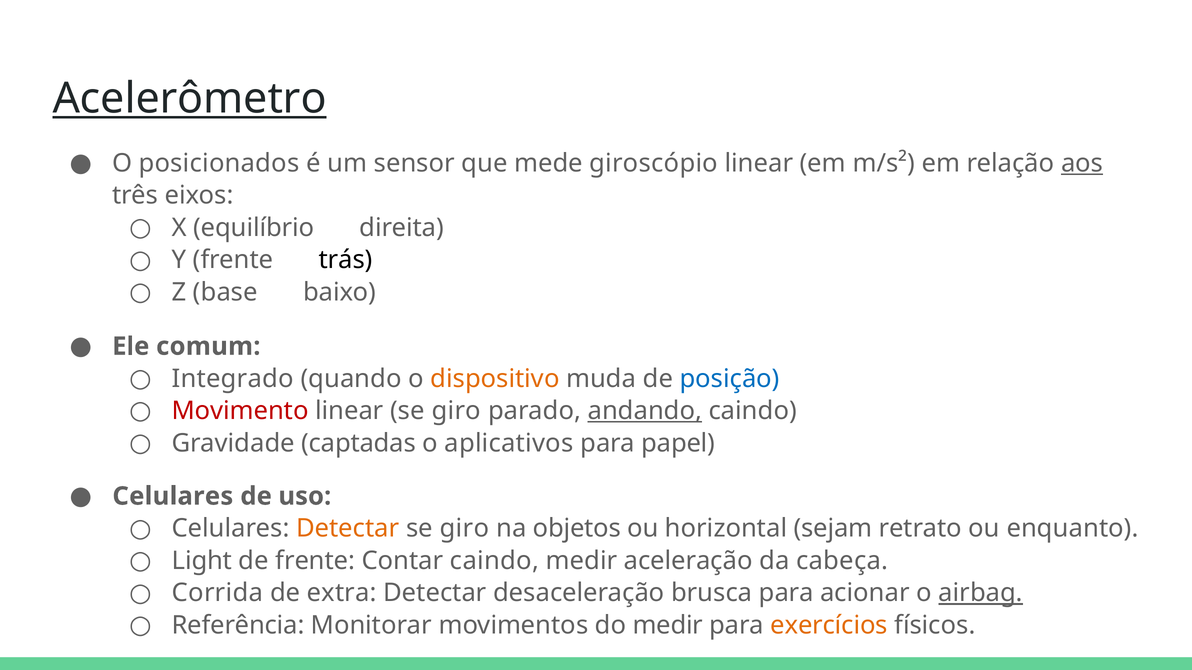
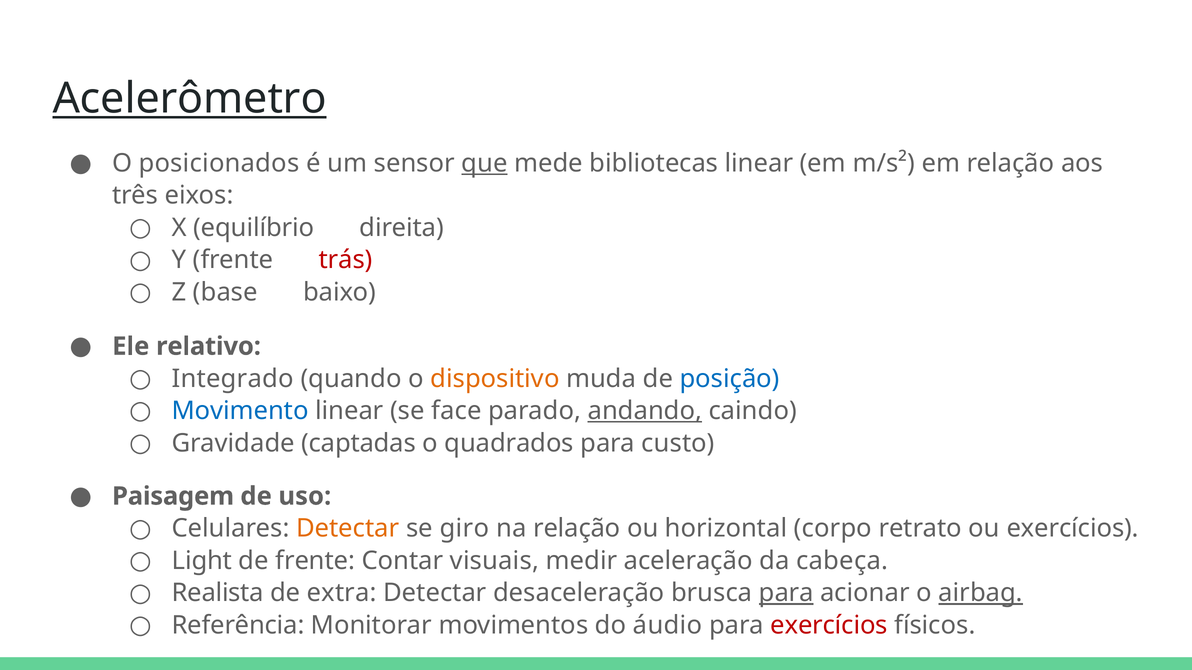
que underline: none -> present
giroscópio: giroscópio -> bibliotecas
aos underline: present -> none
trás colour: black -> red
comum: comum -> relativo
Movimento colour: red -> blue
linear se giro: giro -> face
aplicativos: aplicativos -> quadrados
papel: papel -> custo
Celulares at (173, 497): Celulares -> Paisagem
na objetos: objetos -> relação
sejam: sejam -> corpo
ou enquanto: enquanto -> exercícios
Contar caindo: caindo -> visuais
Corrida: Corrida -> Realista
para at (786, 593) underline: none -> present
do medir: medir -> áudio
exercícios at (829, 626) colour: orange -> red
